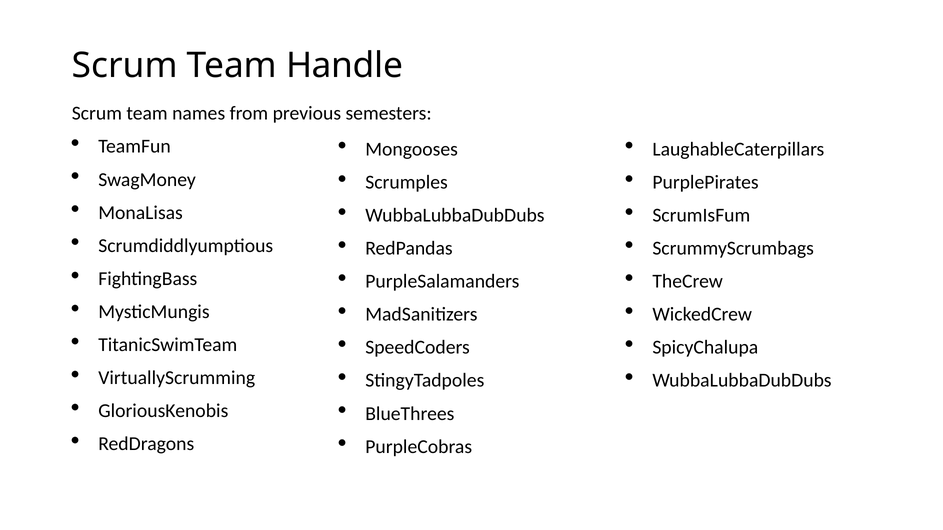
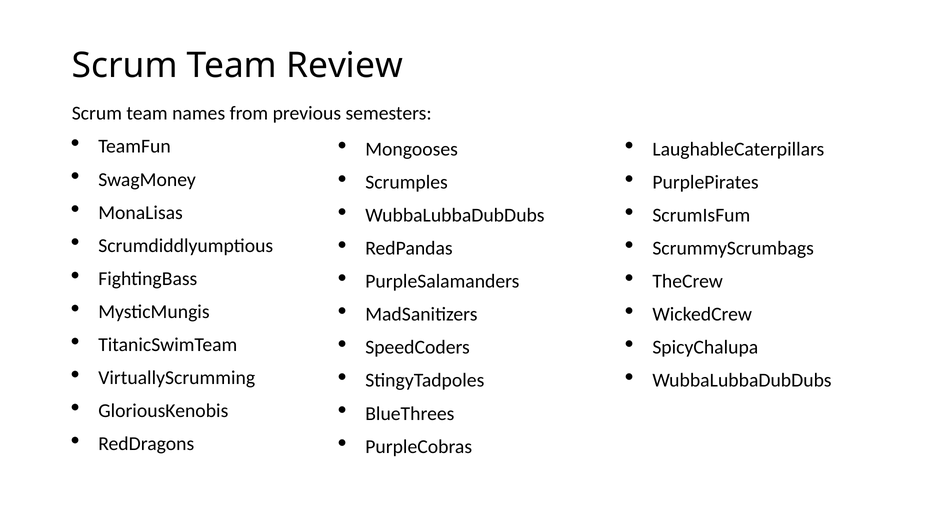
Handle: Handle -> Review
